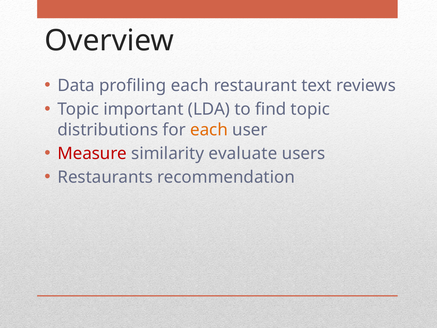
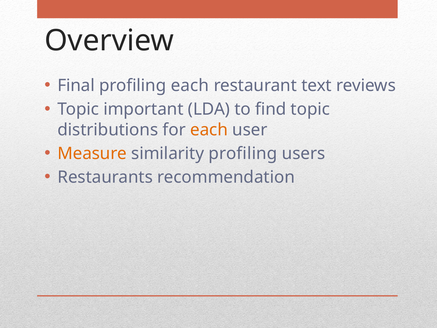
Data: Data -> Final
Measure colour: red -> orange
similarity evaluate: evaluate -> profiling
